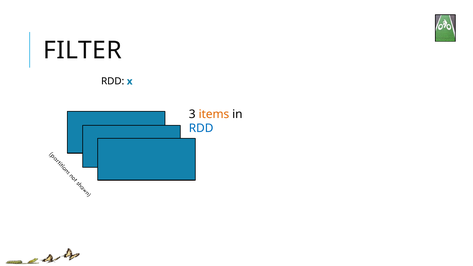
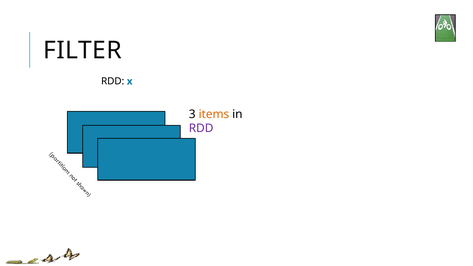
RDD at (201, 128) colour: blue -> purple
